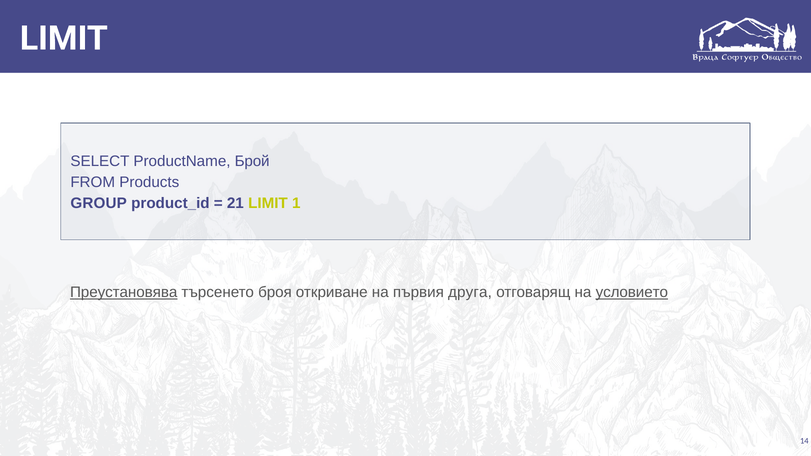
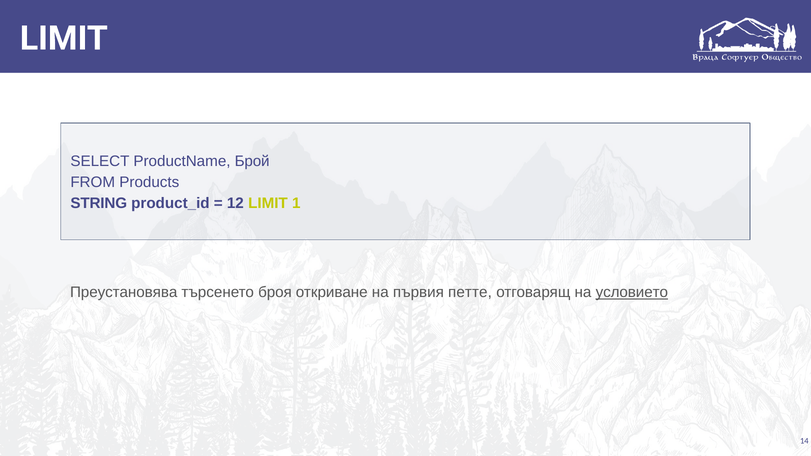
GROUP: GROUP -> STRING
21: 21 -> 12
Преустановява underline: present -> none
друга: друга -> петте
